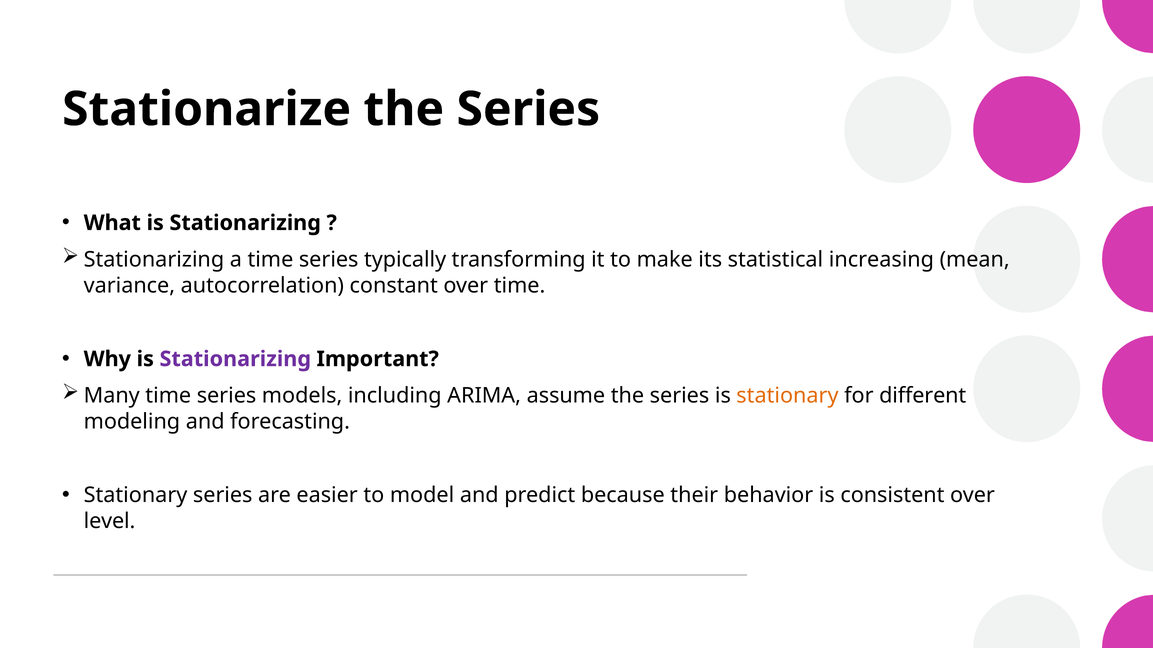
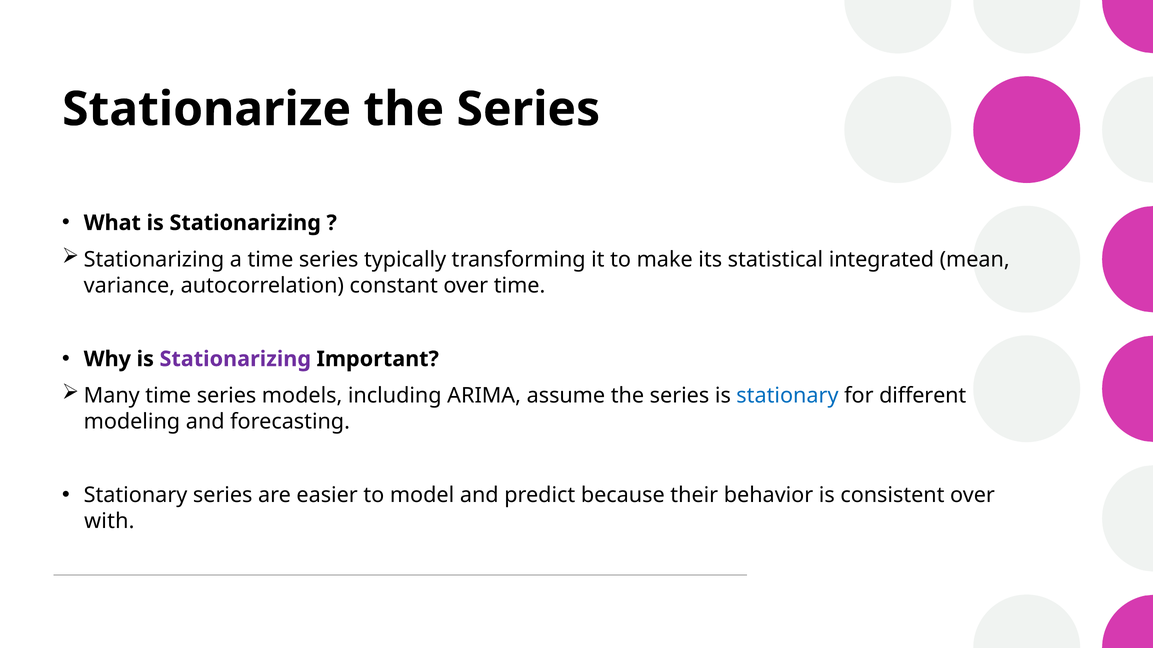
increasing: increasing -> integrated
stationary at (787, 396) colour: orange -> blue
level: level -> with
